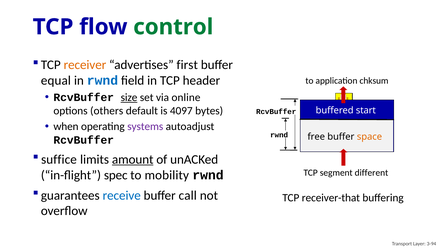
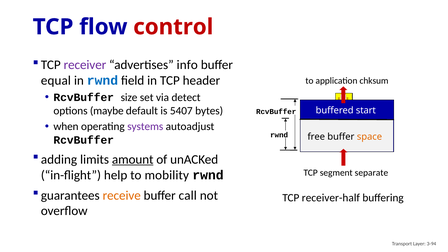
control colour: green -> red
receiver colour: orange -> purple
first: first -> info
size underline: present -> none
online: online -> detect
others: others -> maybe
4097: 4097 -> 5407
suffice: suffice -> adding
different: different -> separate
spec: spec -> help
receive colour: blue -> orange
receiver-that: receiver-that -> receiver-half
